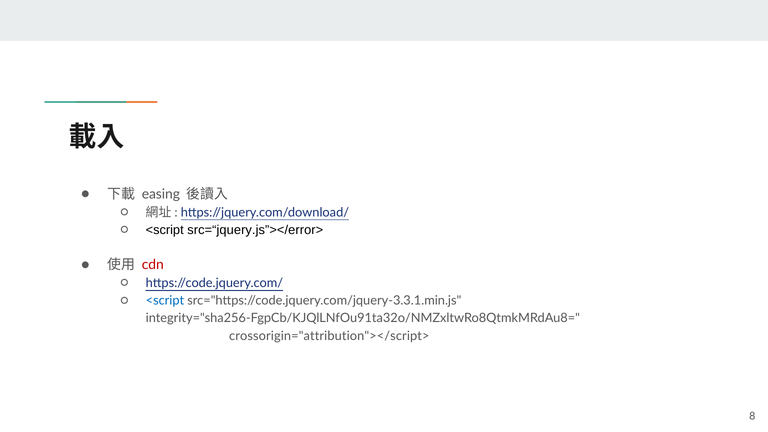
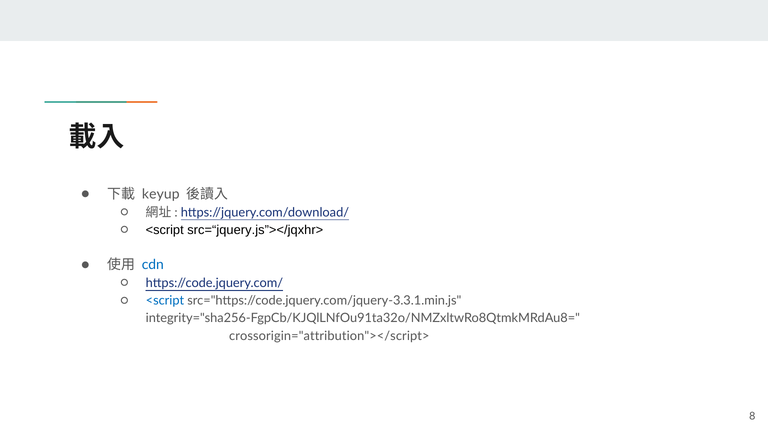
easing: easing -> keyup
src=“jquery.js”></error>: src=“jquery.js”></error> -> src=“jquery.js”></jqxhr>
cdn colour: red -> blue
